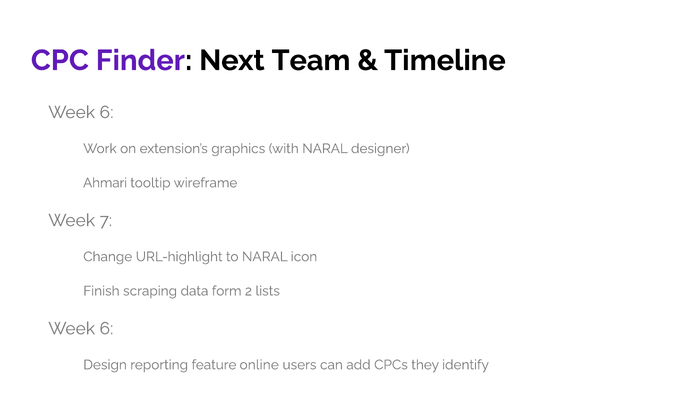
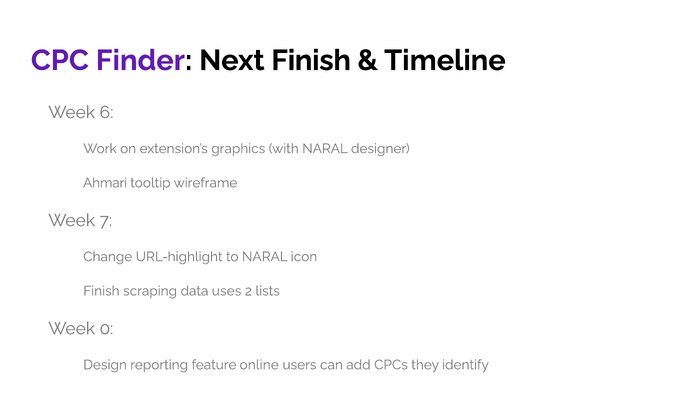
Next Team: Team -> Finish
data form: form -> uses
6 at (106, 329): 6 -> 0
